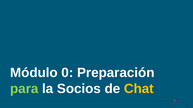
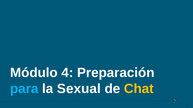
0: 0 -> 4
para colour: light green -> light blue
Socios: Socios -> Sexual
